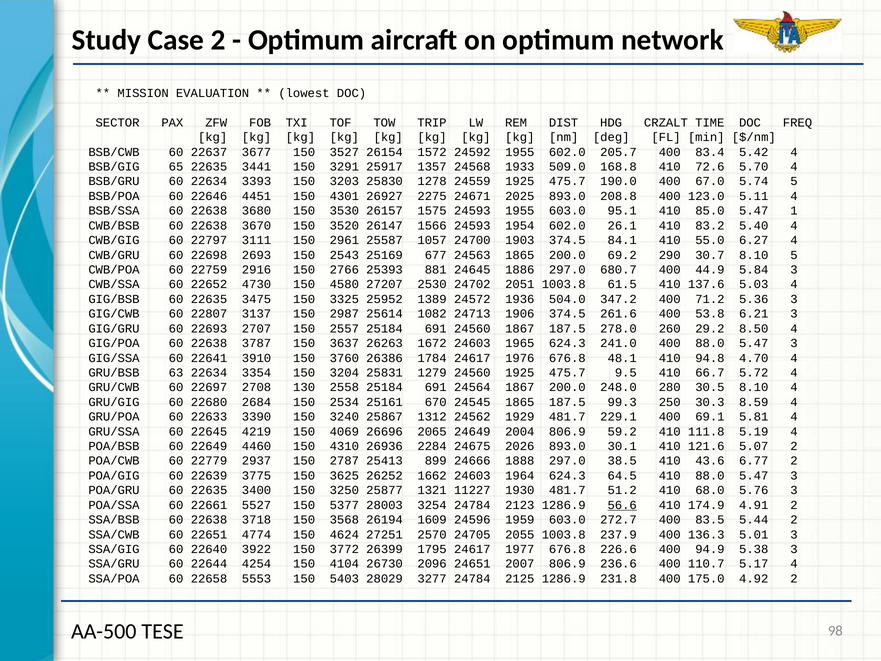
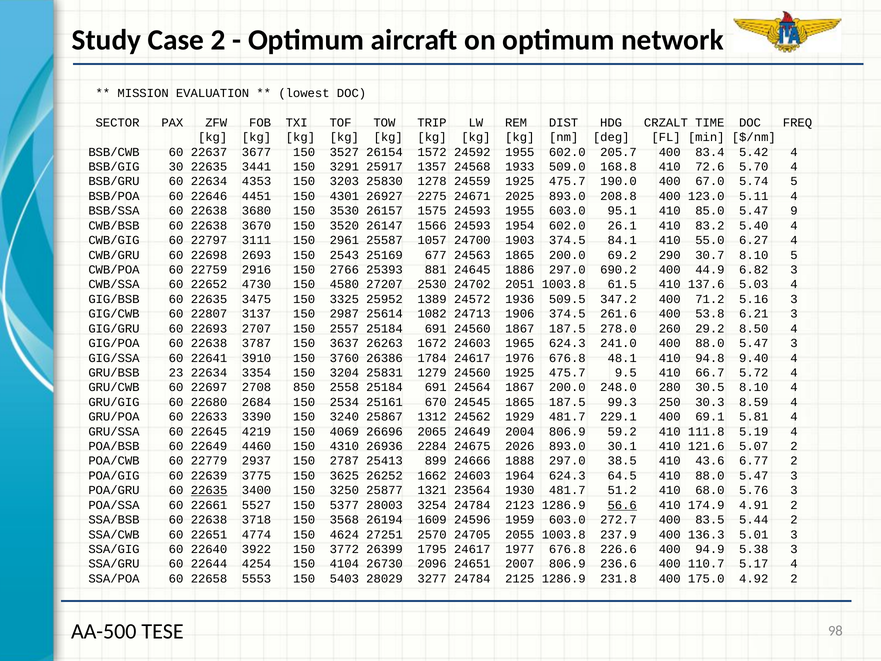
65: 65 -> 30
3393: 3393 -> 4353
1: 1 -> 9
680.7: 680.7 -> 690.2
5.84: 5.84 -> 6.82
504.0: 504.0 -> 509.5
5.36: 5.36 -> 5.16
4.70: 4.70 -> 9.40
63: 63 -> 23
130: 130 -> 850
22635 at (209, 490) underline: none -> present
11227: 11227 -> 23564
